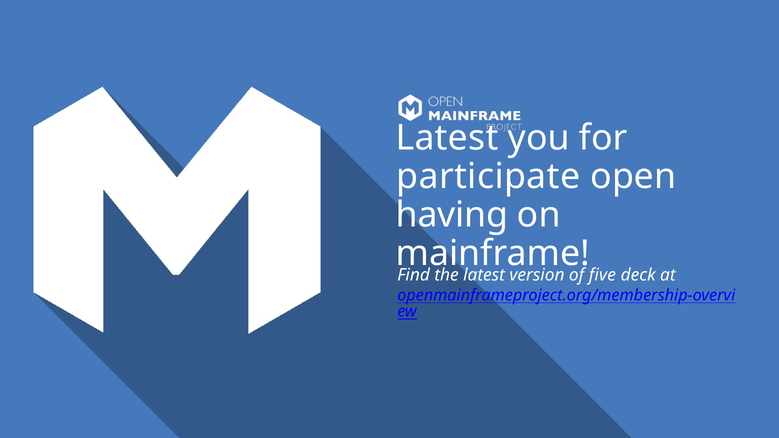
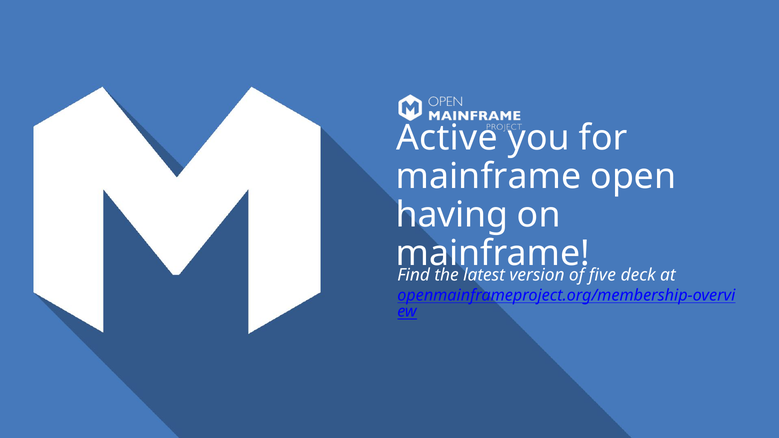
Latest at (447, 138): Latest -> Active
participate at (488, 177): participate -> mainframe
